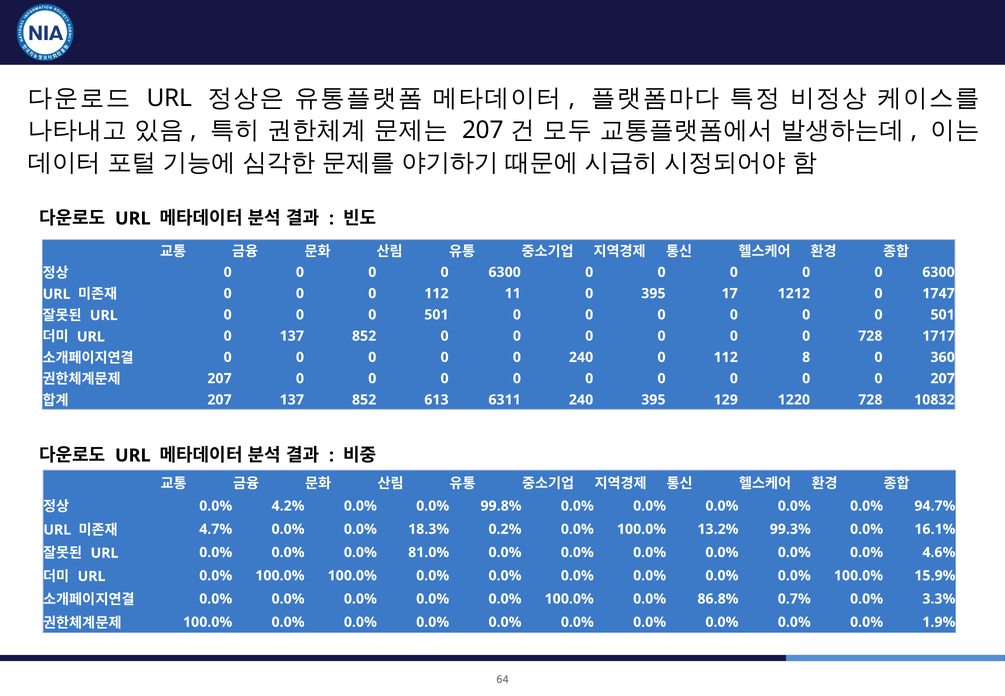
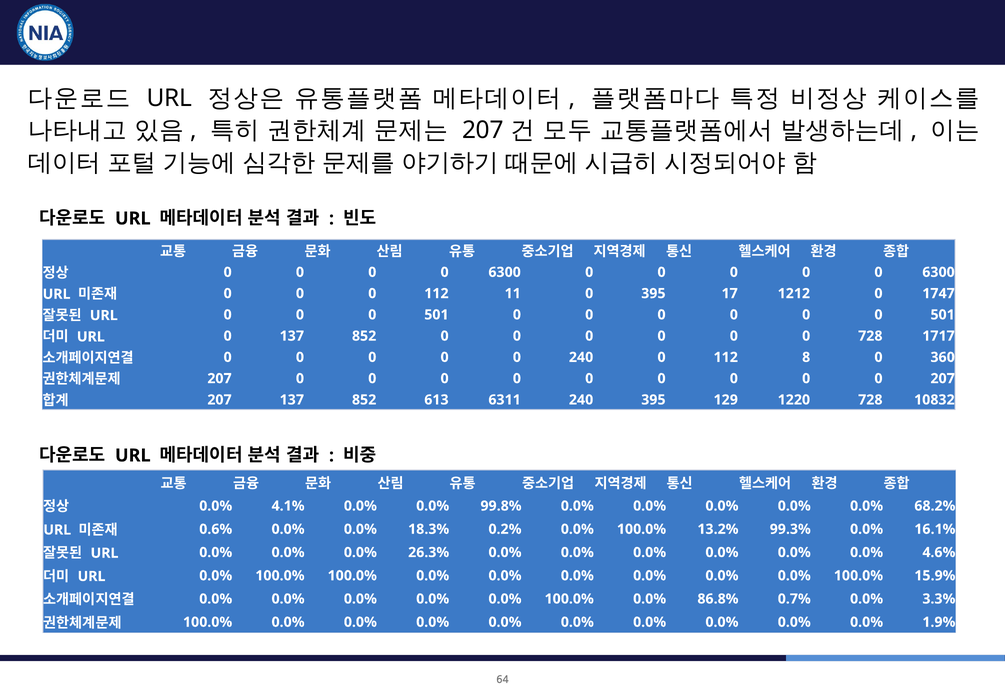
4.2%: 4.2% -> 4.1%
94.7%: 94.7% -> 68.2%
4.7%: 4.7% -> 0.6%
81.0%: 81.0% -> 26.3%
